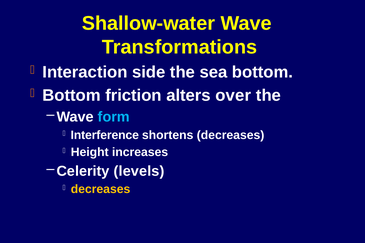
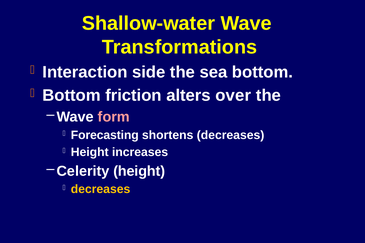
form colour: light blue -> pink
Interference: Interference -> Forecasting
Celerity levels: levels -> height
